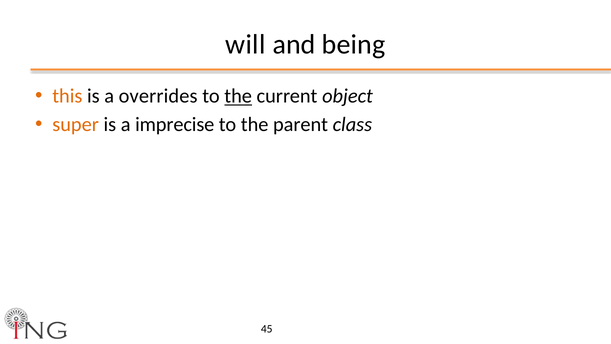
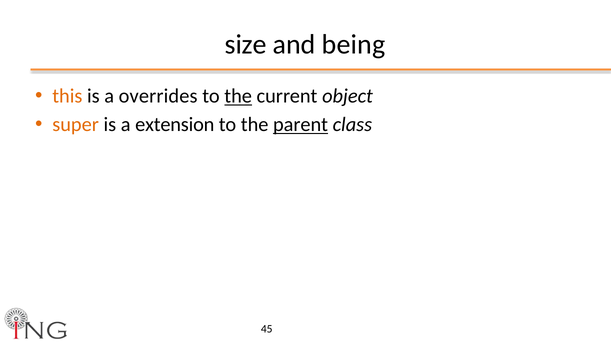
will: will -> size
imprecise: imprecise -> extension
parent underline: none -> present
